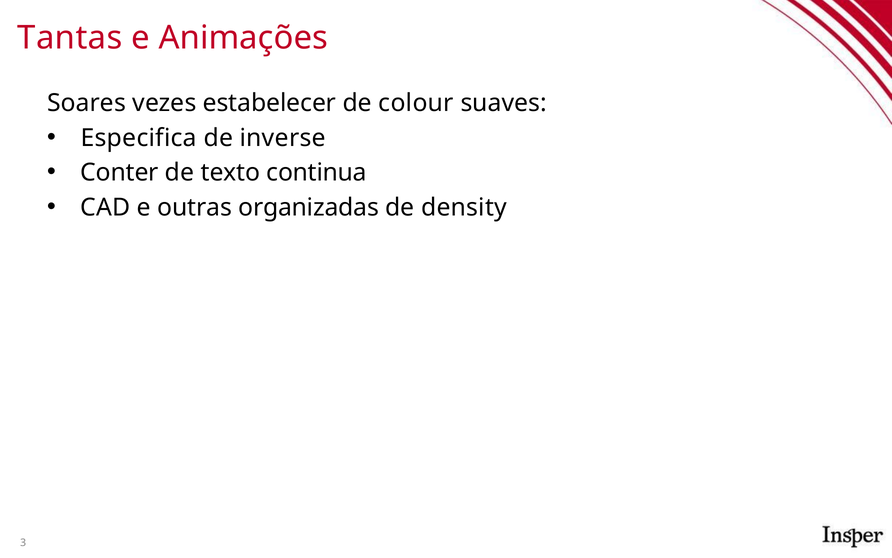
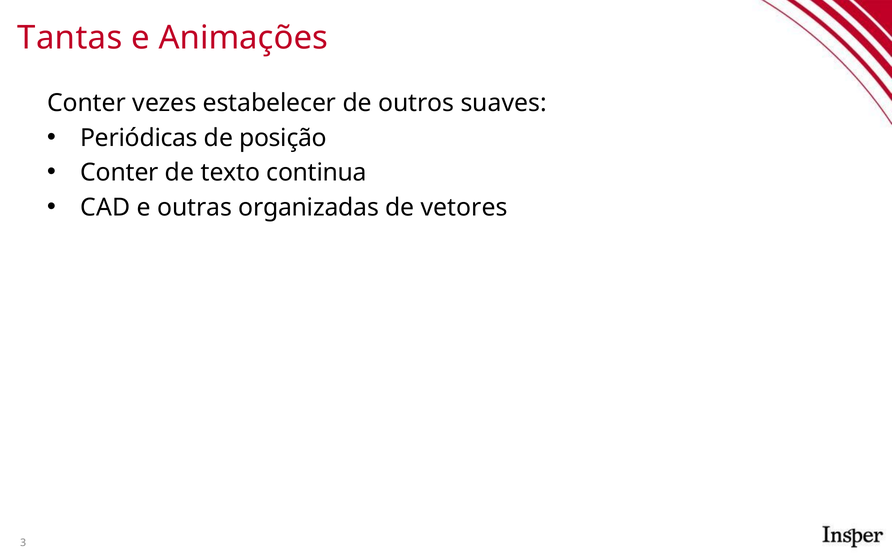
Soares at (86, 103): Soares -> Conter
colour: colour -> outros
Especifica: Especifica -> Periódicas
inverse: inverse -> posição
density: density -> vetores
